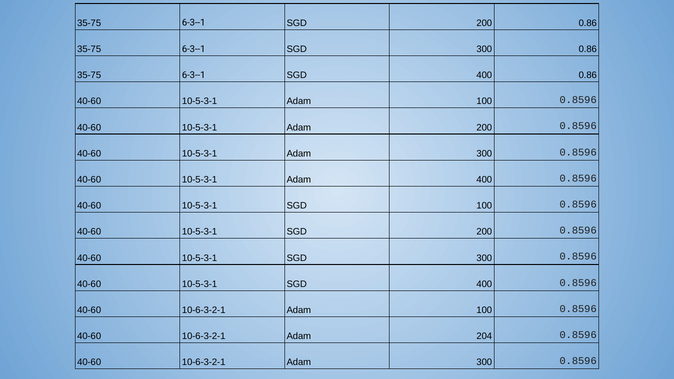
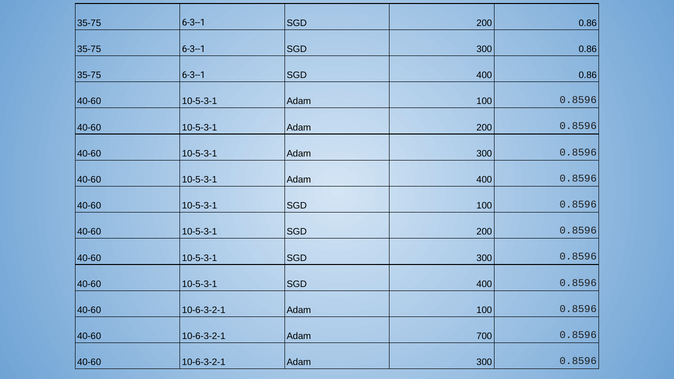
204: 204 -> 700
